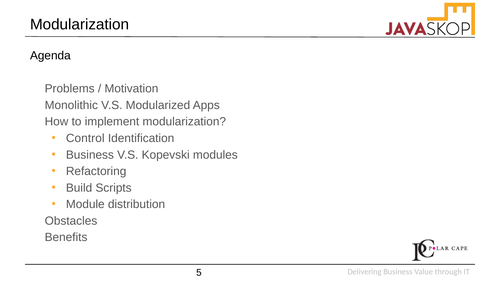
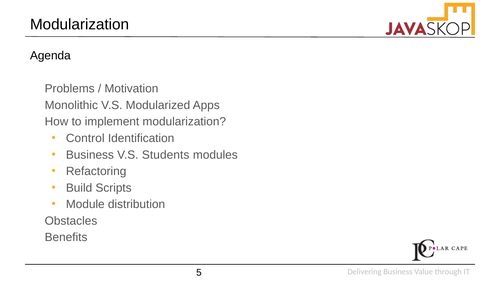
Kopevski: Kopevski -> Students
